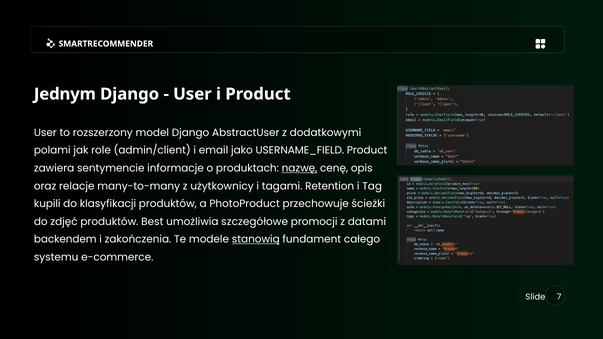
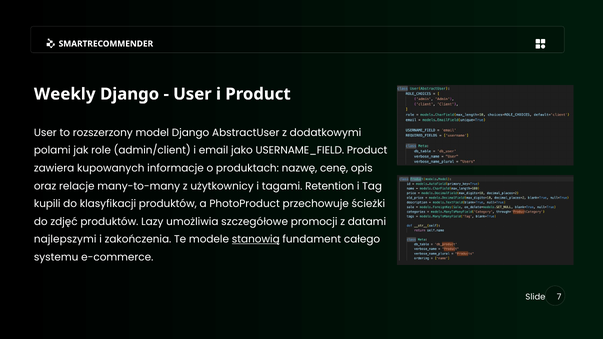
Jednym: Jednym -> Weekly
sentymencie: sentymencie -> kupowanych
nazwę underline: present -> none
Best: Best -> Lazy
backendem: backendem -> najlepszymi
